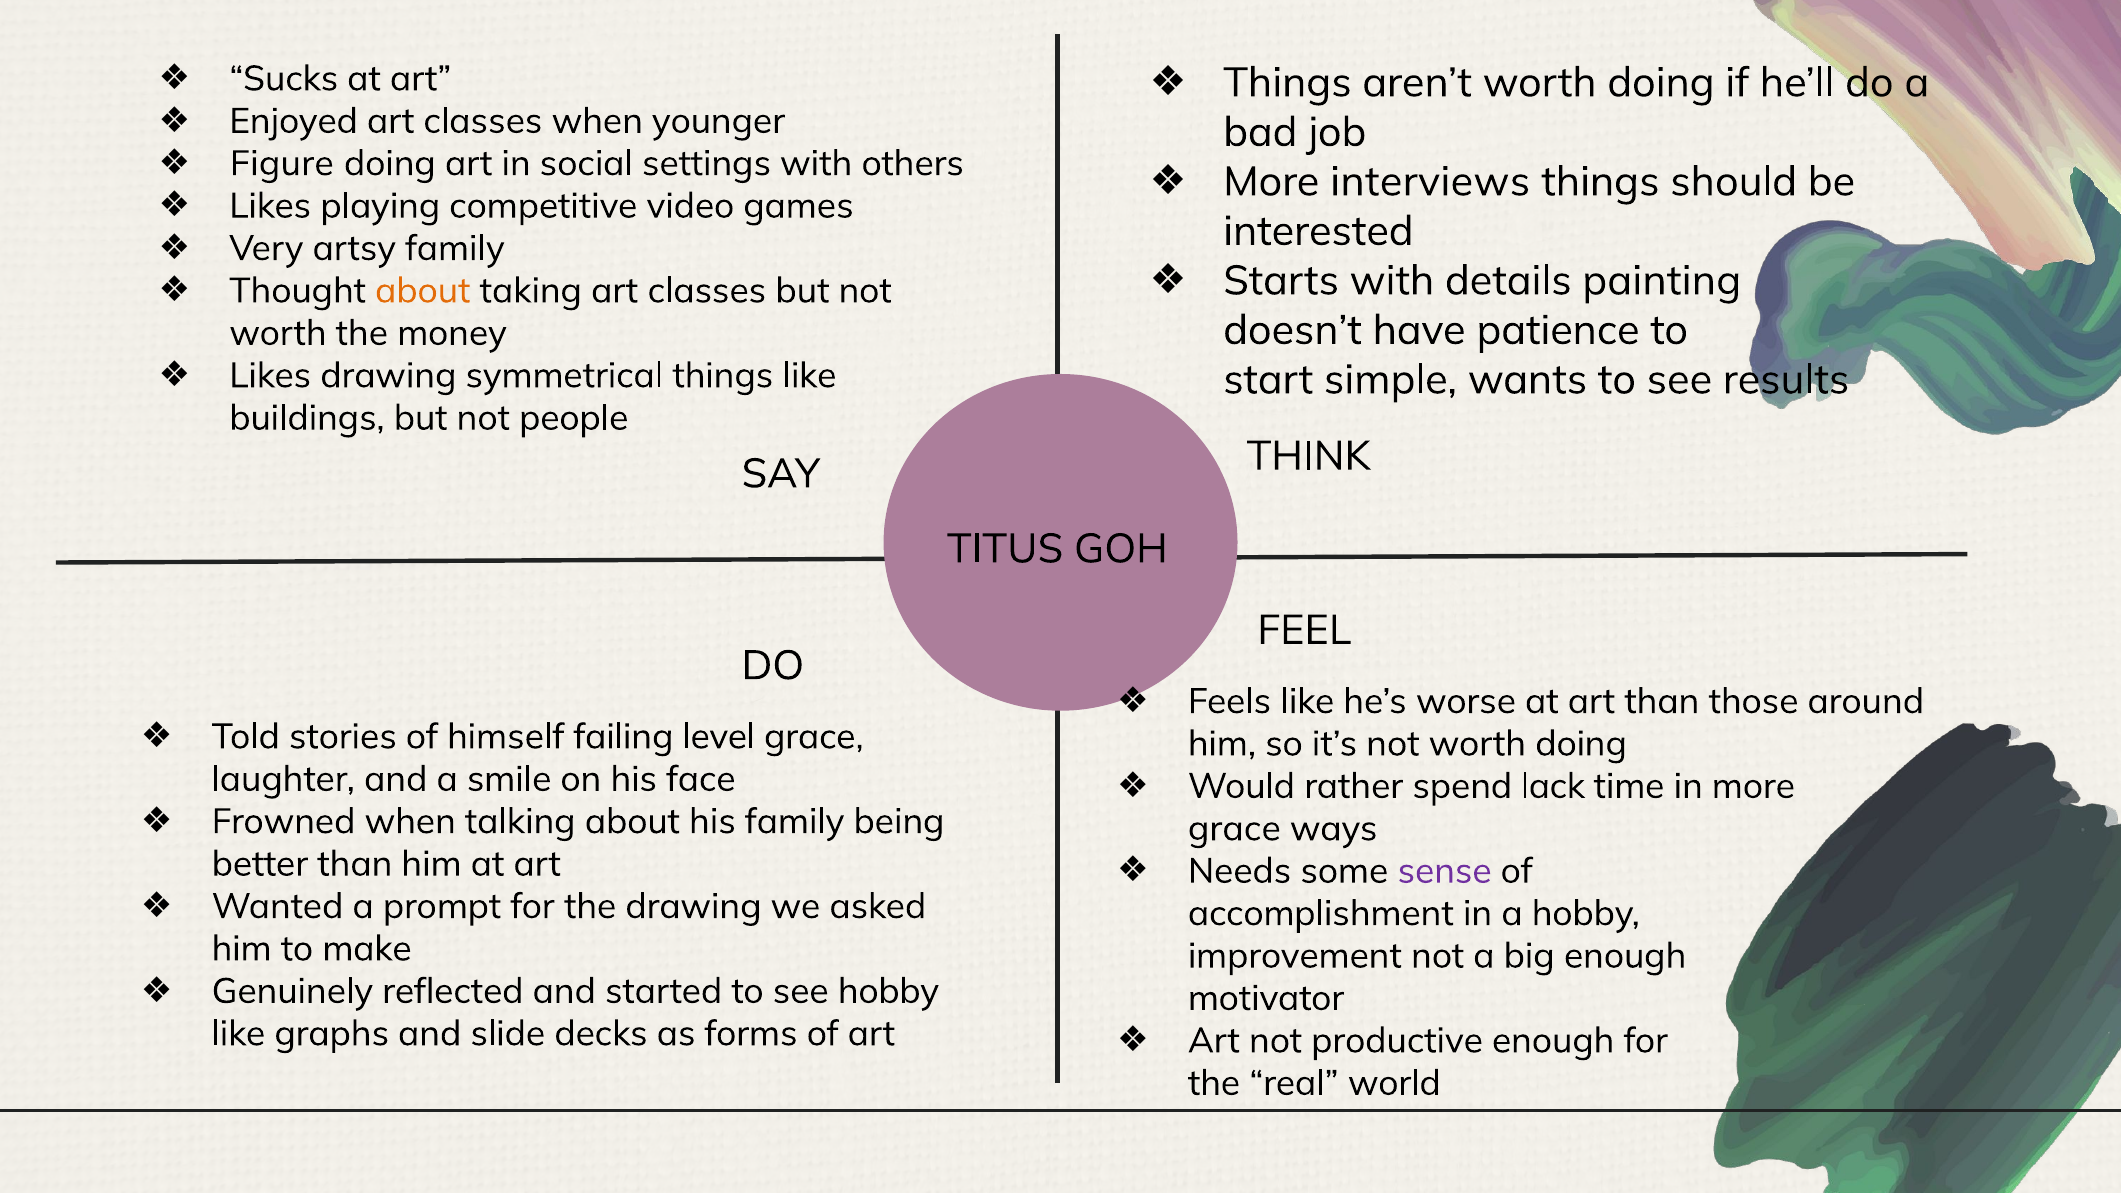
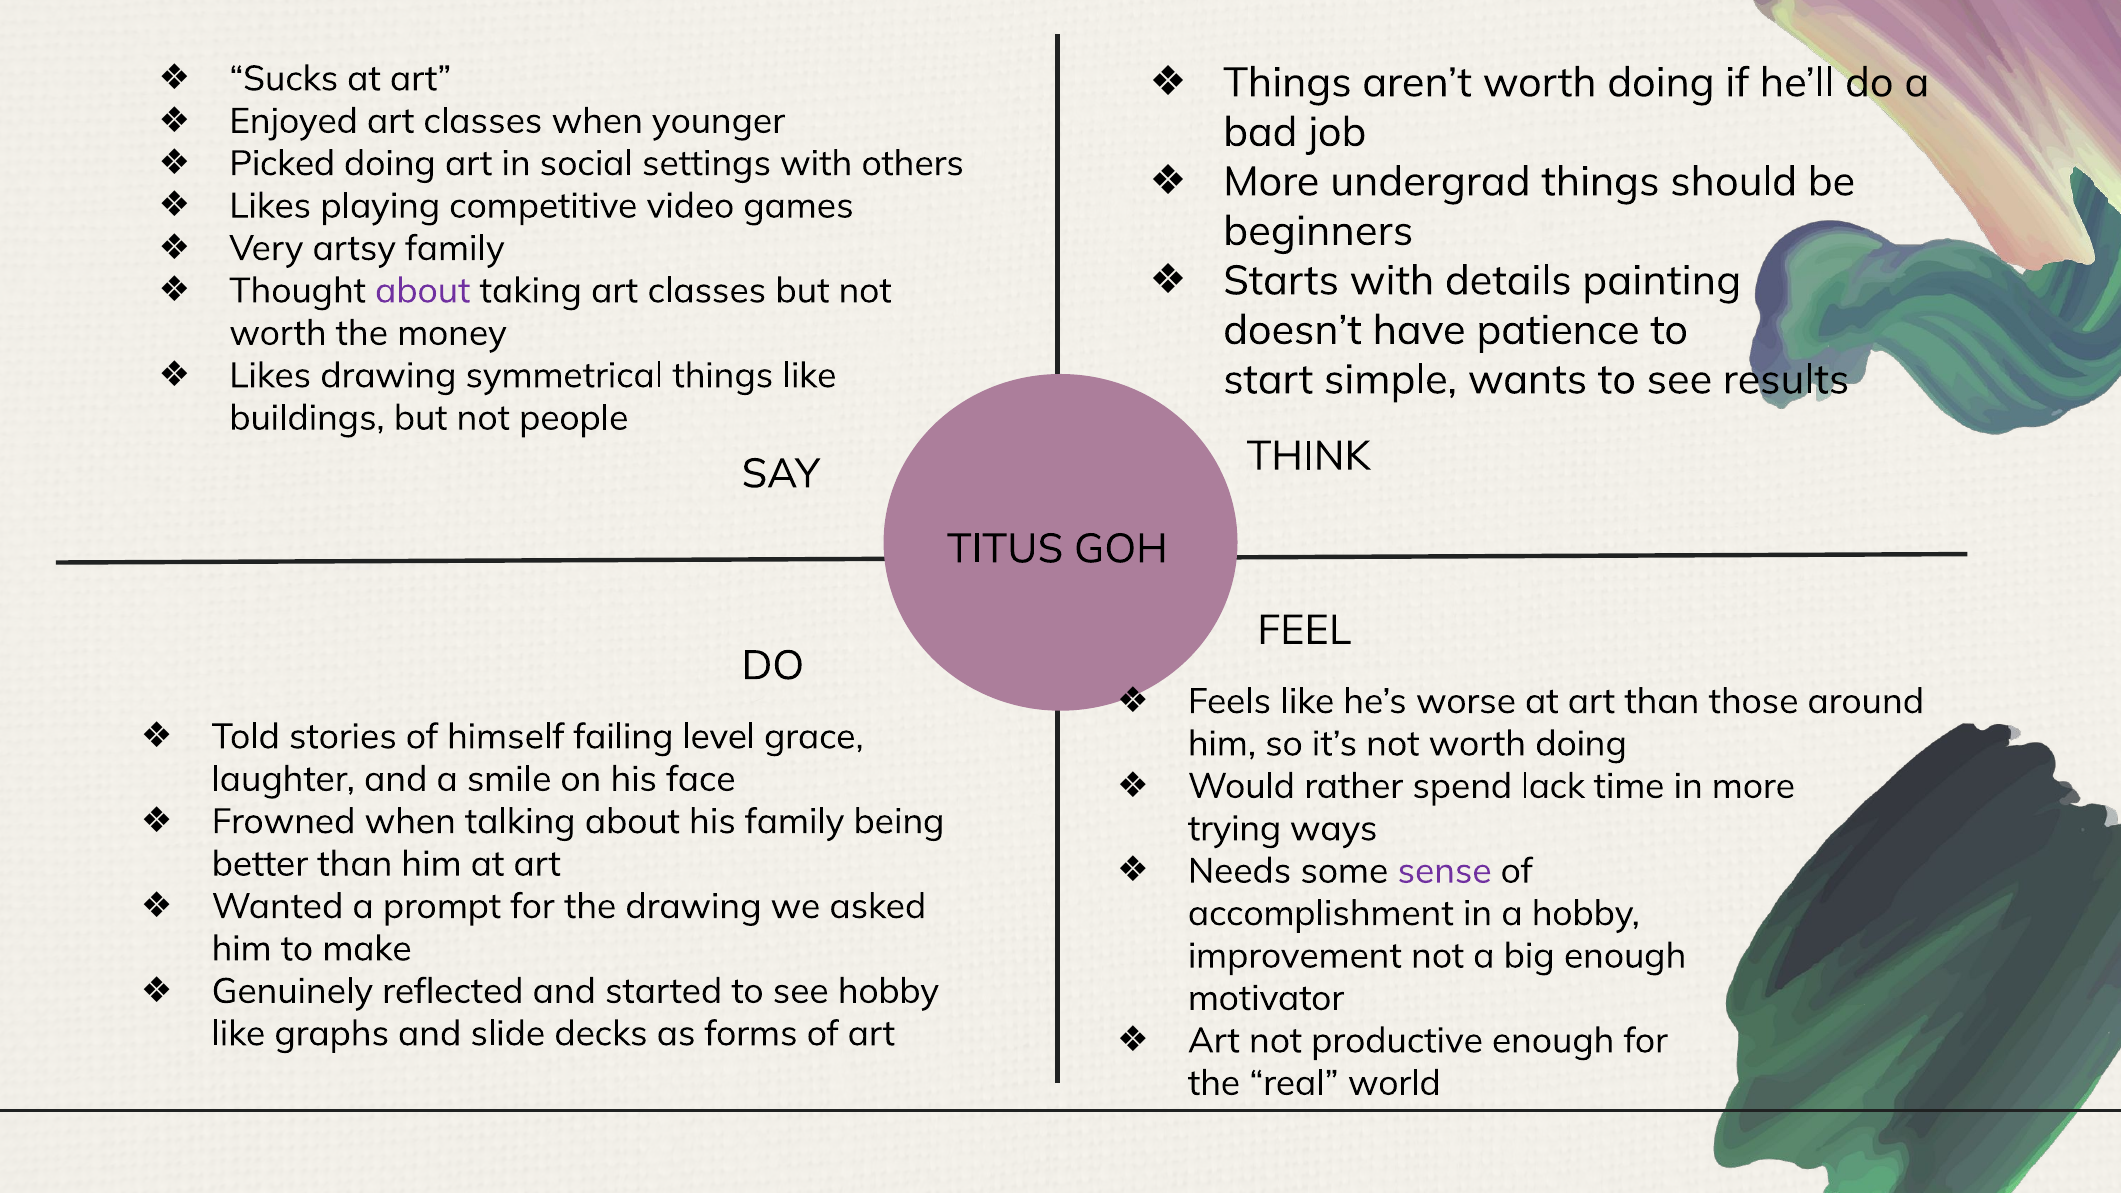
Figure: Figure -> Picked
interviews: interviews -> undergrad
interested: interested -> beginners
about at (423, 291) colour: orange -> purple
grace at (1234, 829): grace -> trying
